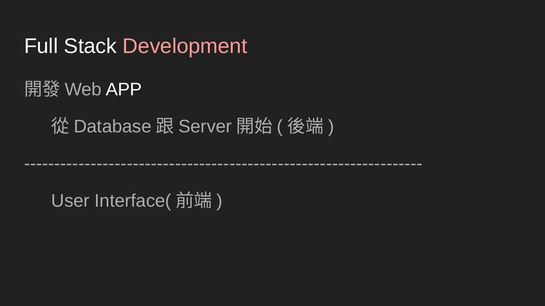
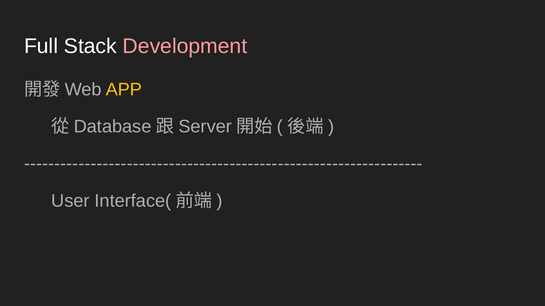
APP colour: white -> yellow
